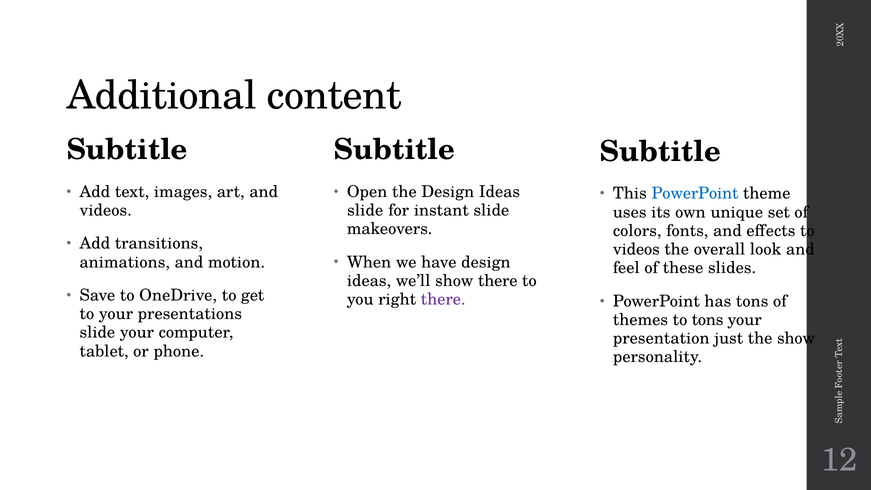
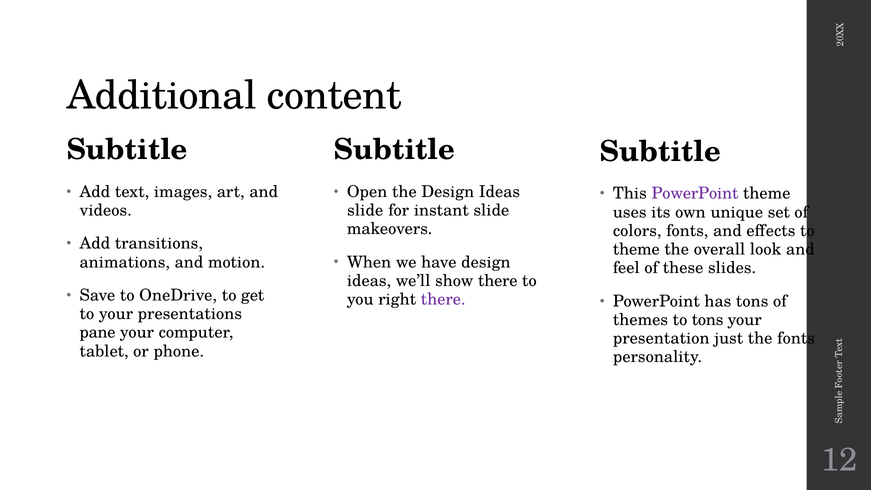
PowerPoint at (695, 194) colour: blue -> purple
videos at (636, 249): videos -> theme
slide at (97, 333): slide -> pane
the show: show -> fonts
